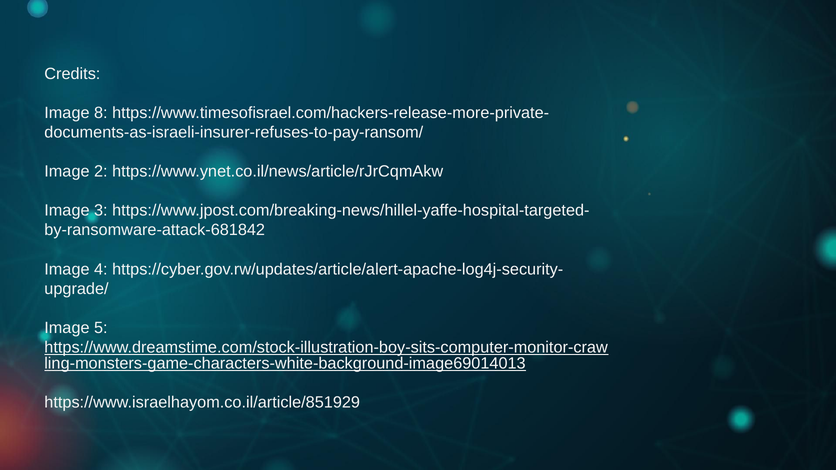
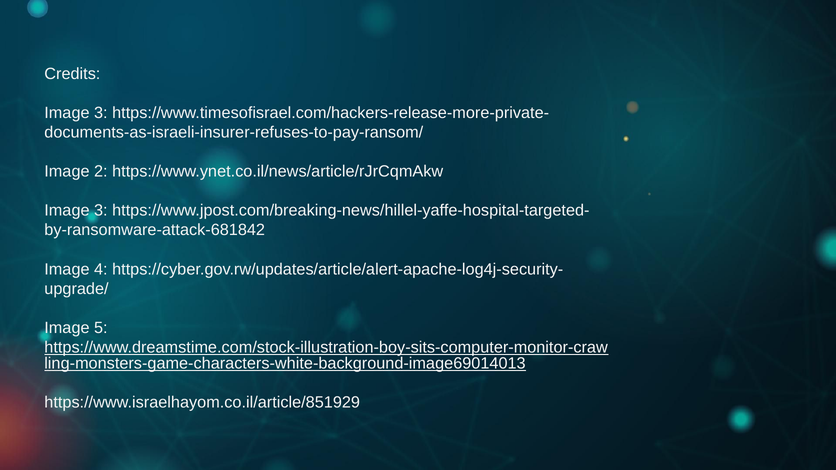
8 at (101, 113): 8 -> 3
